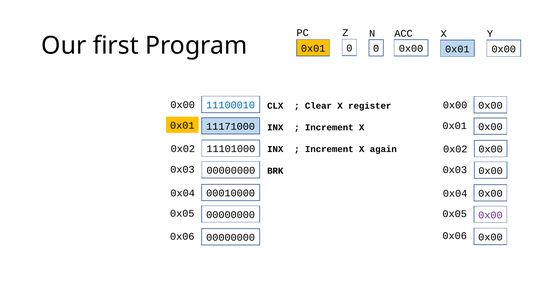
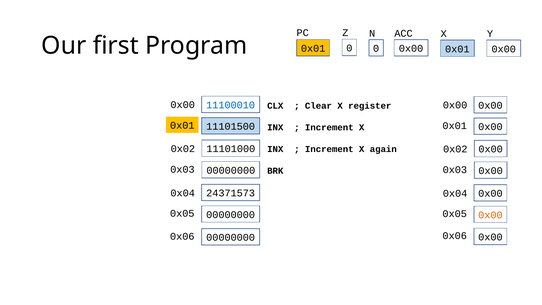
11171000: 11171000 -> 11101500
00010000: 00010000 -> 24371573
0x00 at (490, 215) colour: purple -> orange
